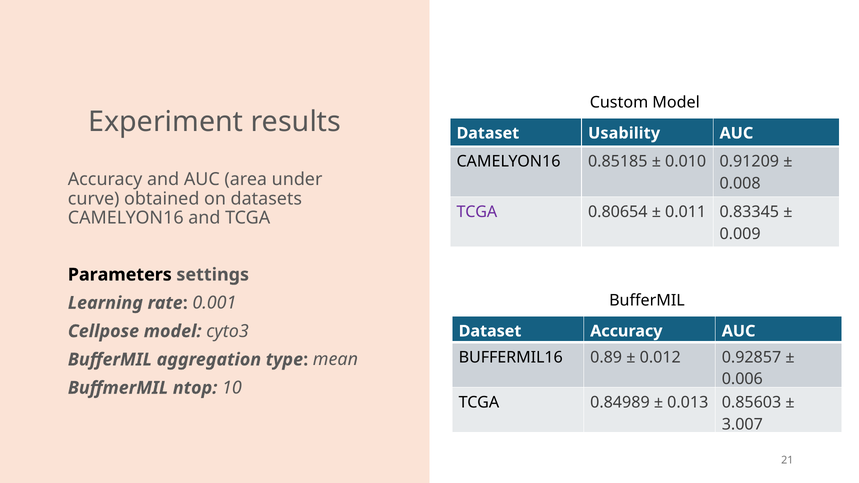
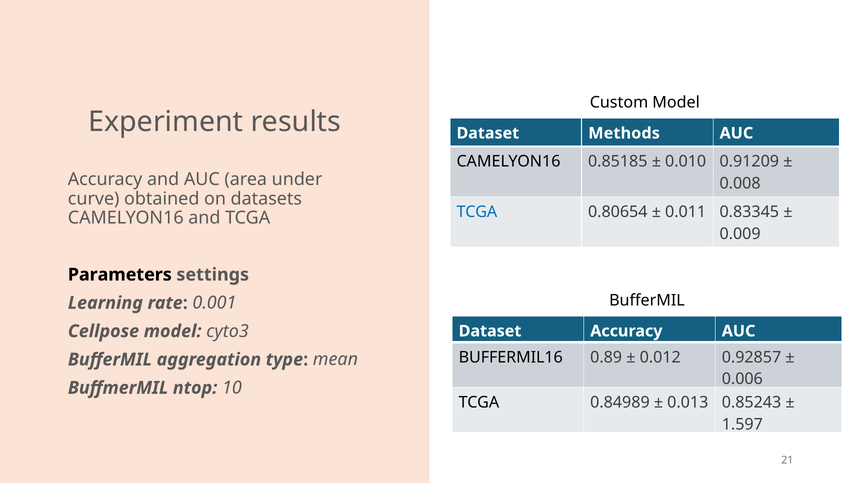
Usability: Usability -> Methods
TCGA at (477, 212) colour: purple -> blue
0.85603: 0.85603 -> 0.85243
3.007: 3.007 -> 1.597
